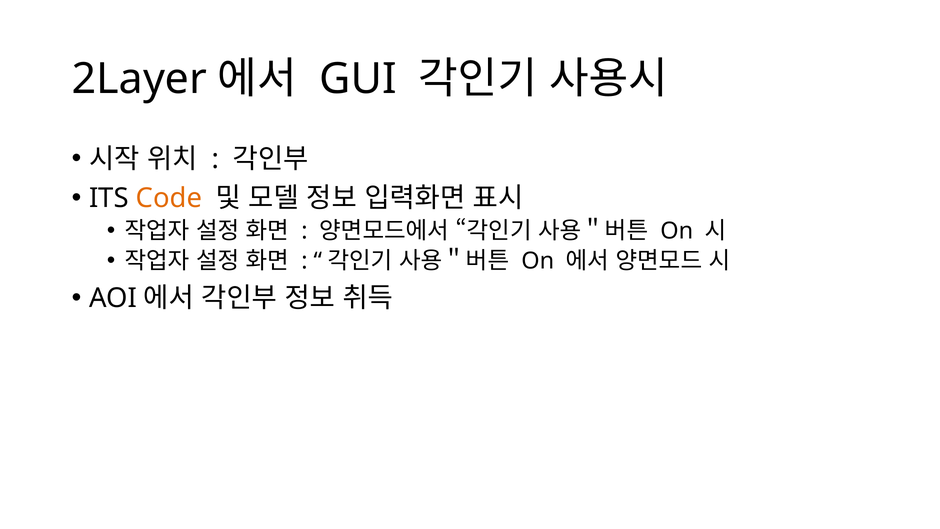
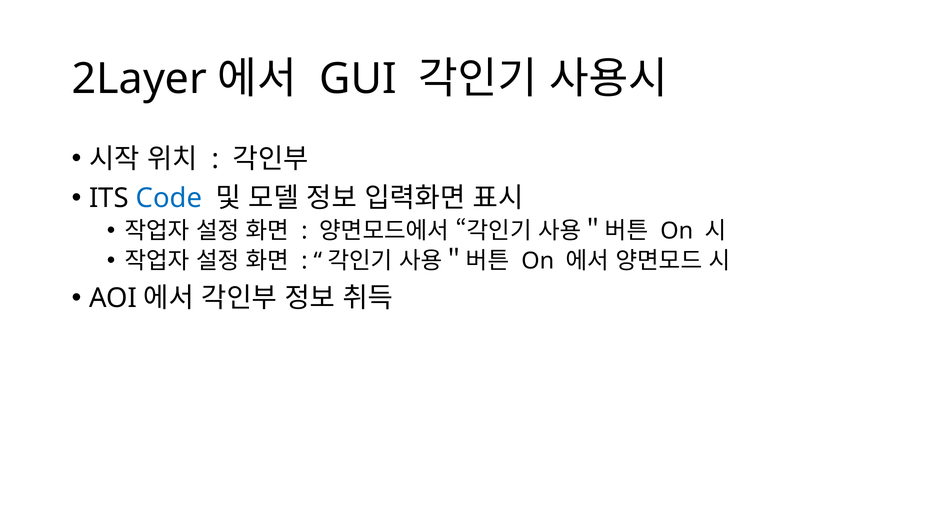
Code colour: orange -> blue
